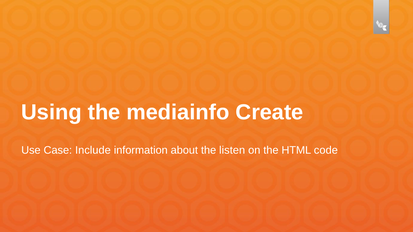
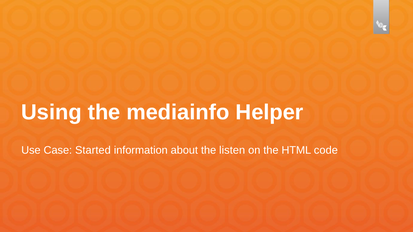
Create: Create -> Helper
Include: Include -> Started
